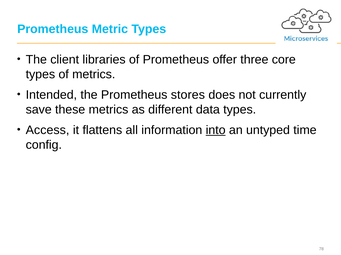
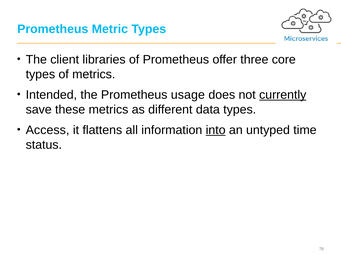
stores: stores -> usage
currently underline: none -> present
config: config -> status
